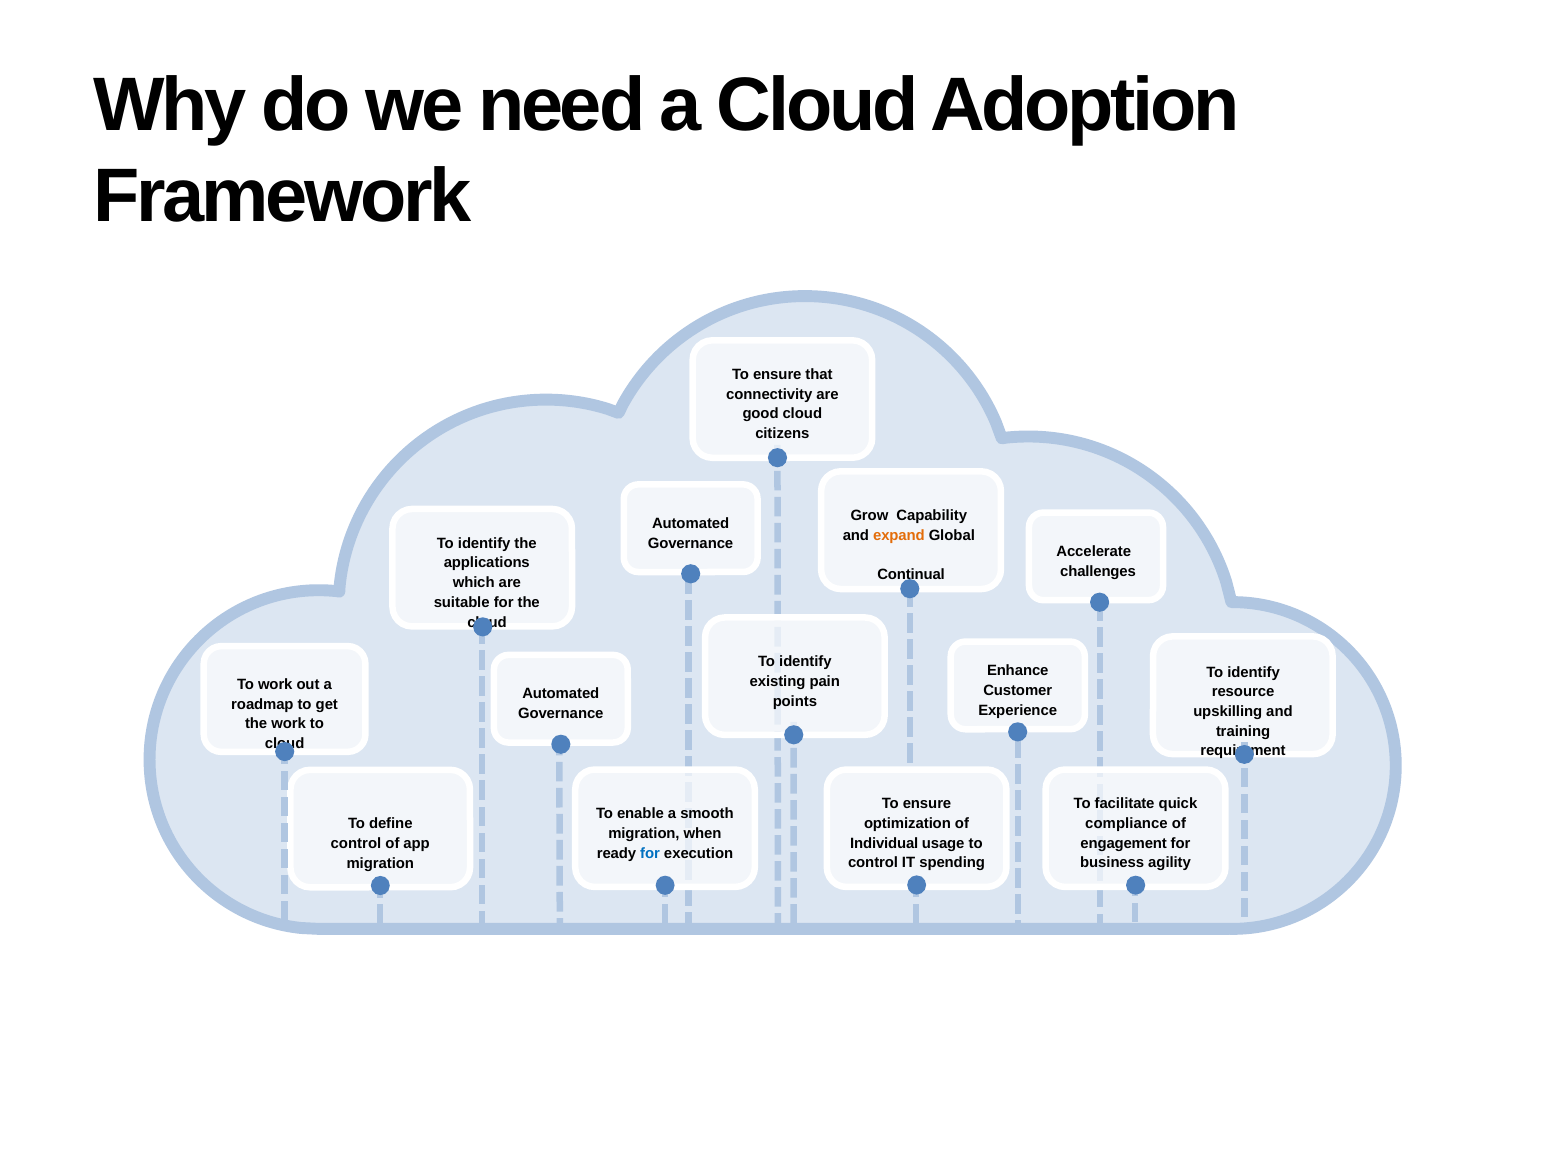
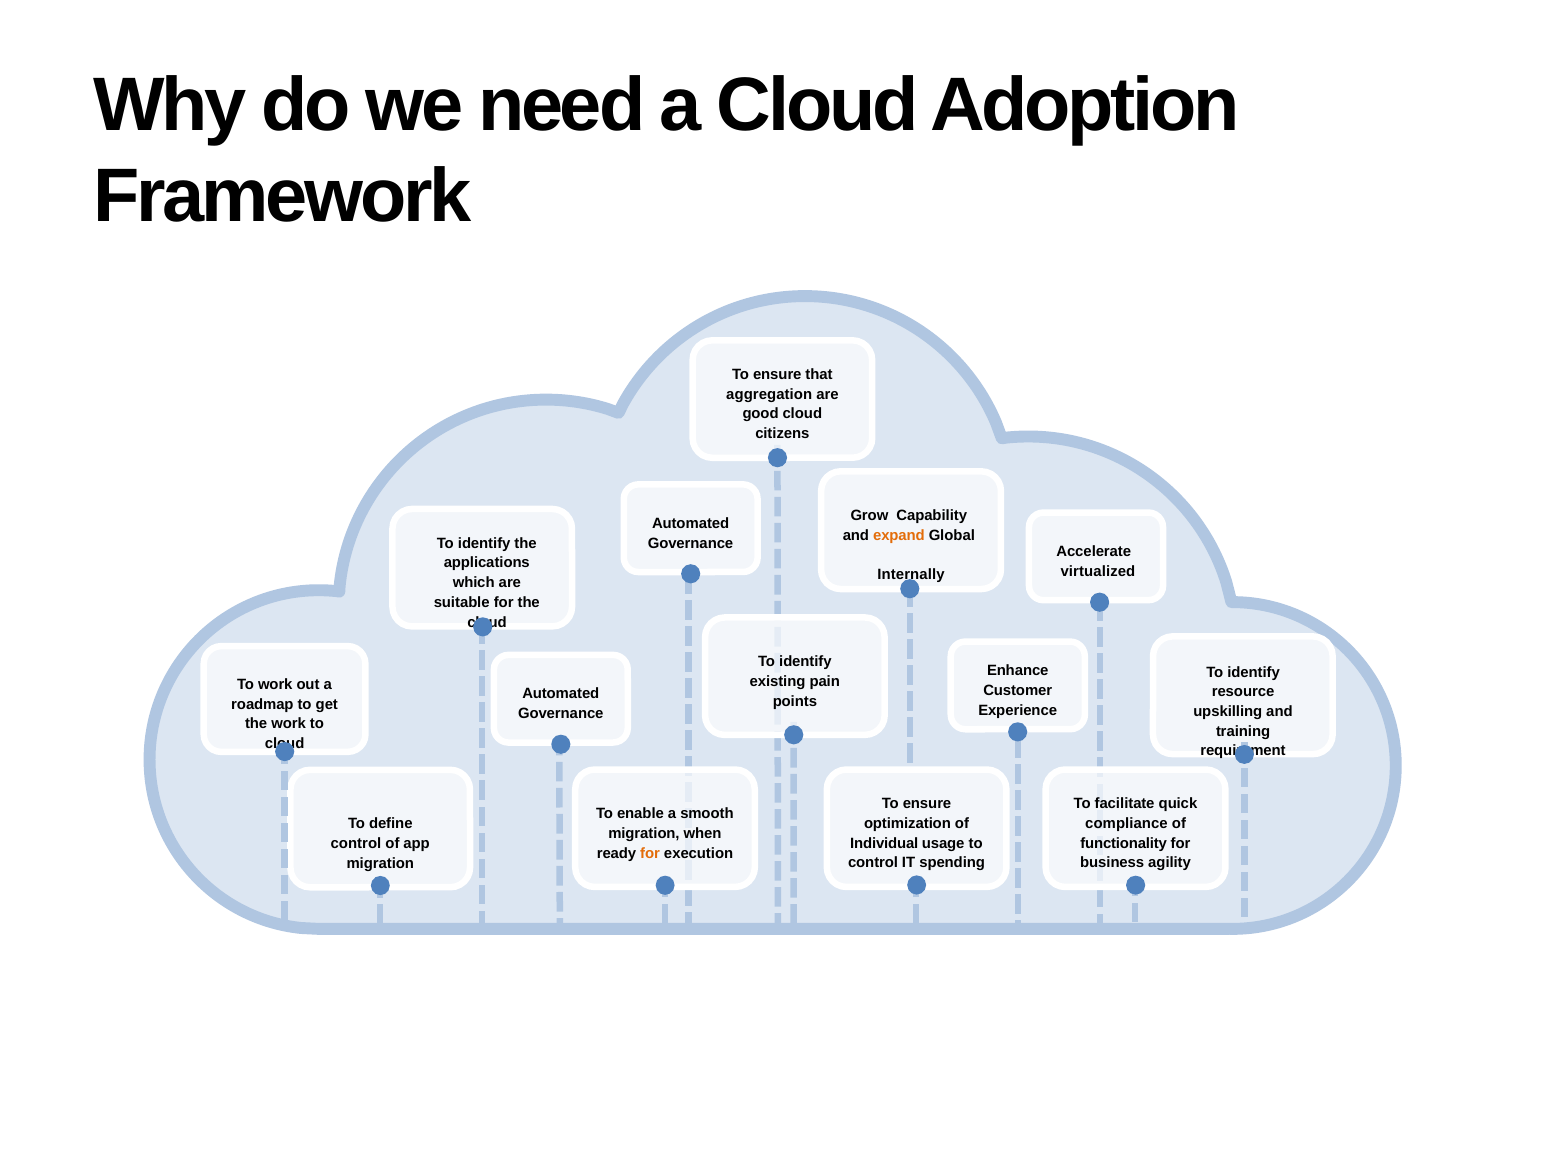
connectivity: connectivity -> aggregation
challenges: challenges -> virtualized
Continual: Continual -> Internally
engagement: engagement -> functionality
for at (650, 853) colour: blue -> orange
